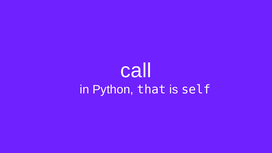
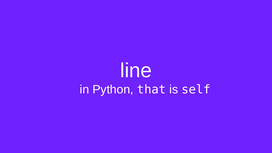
call: call -> line
